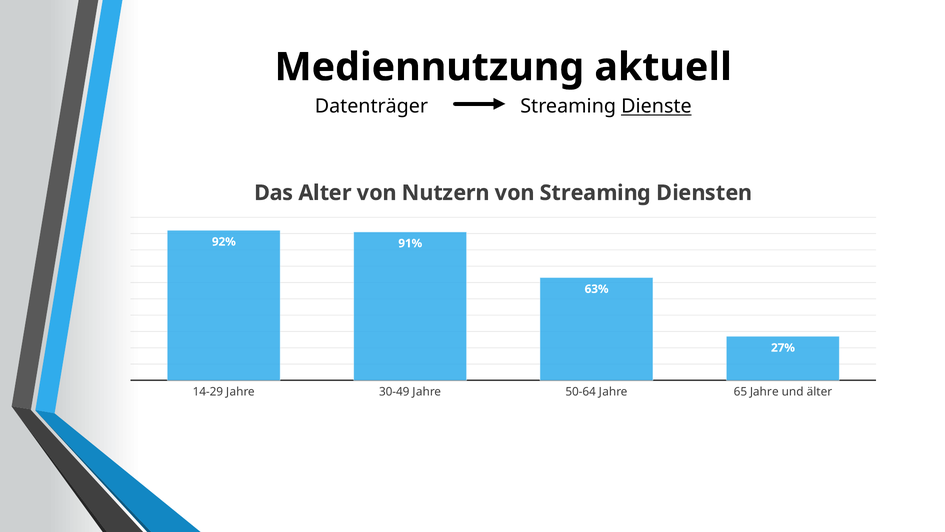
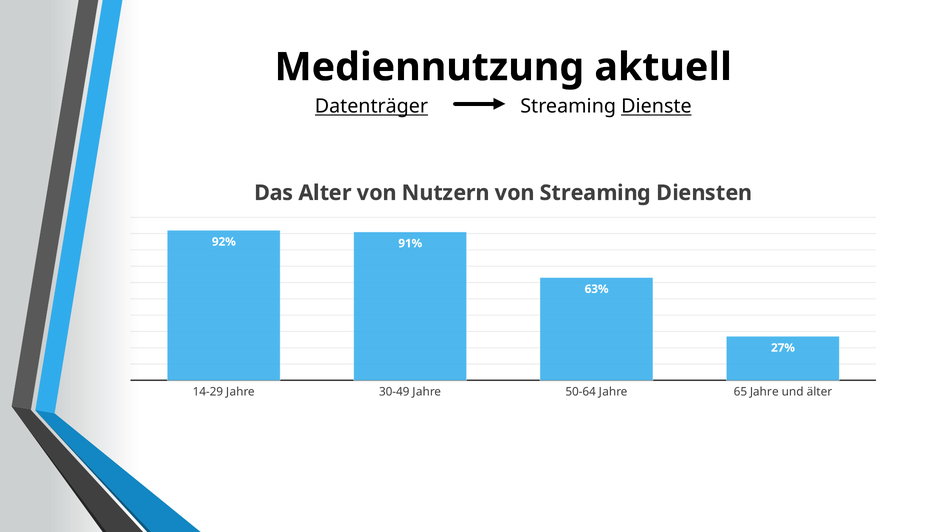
Datenträger underline: none -> present
